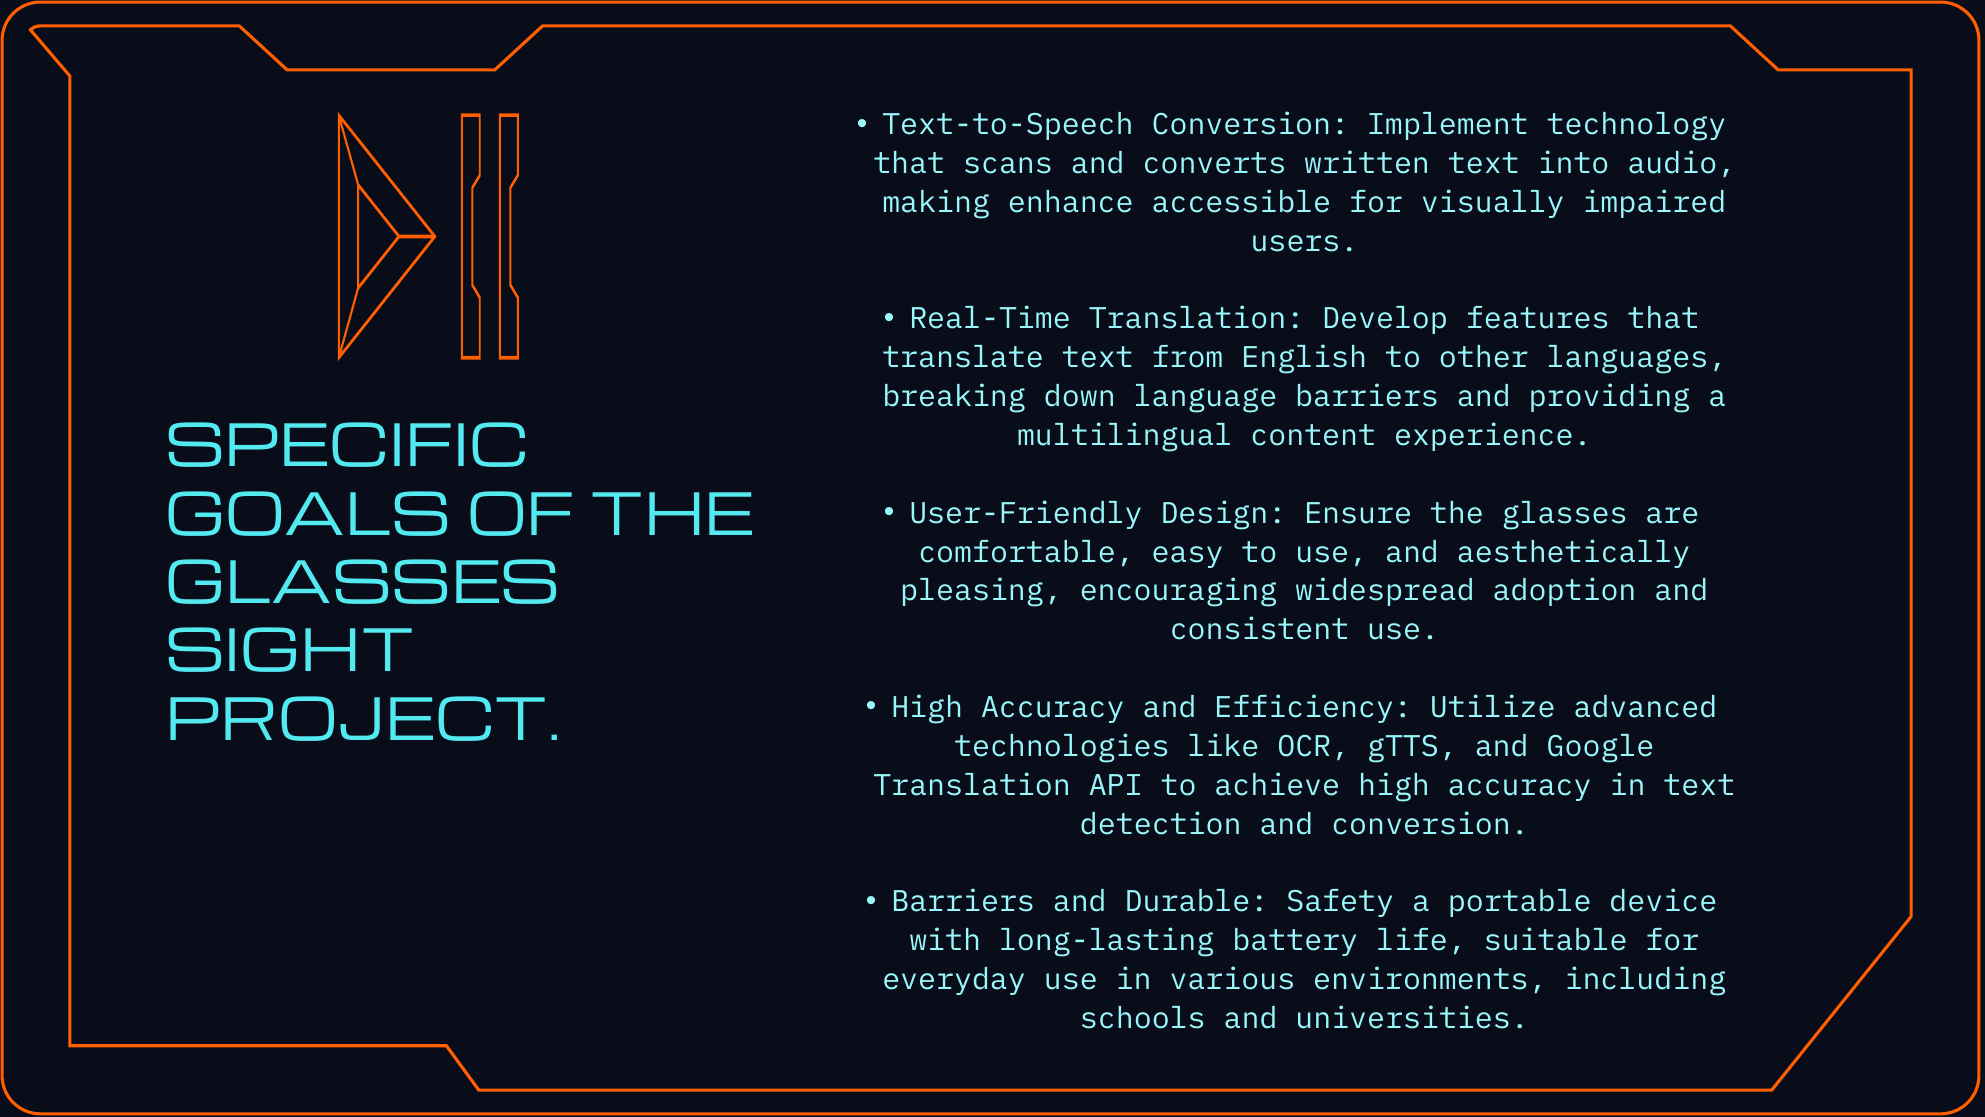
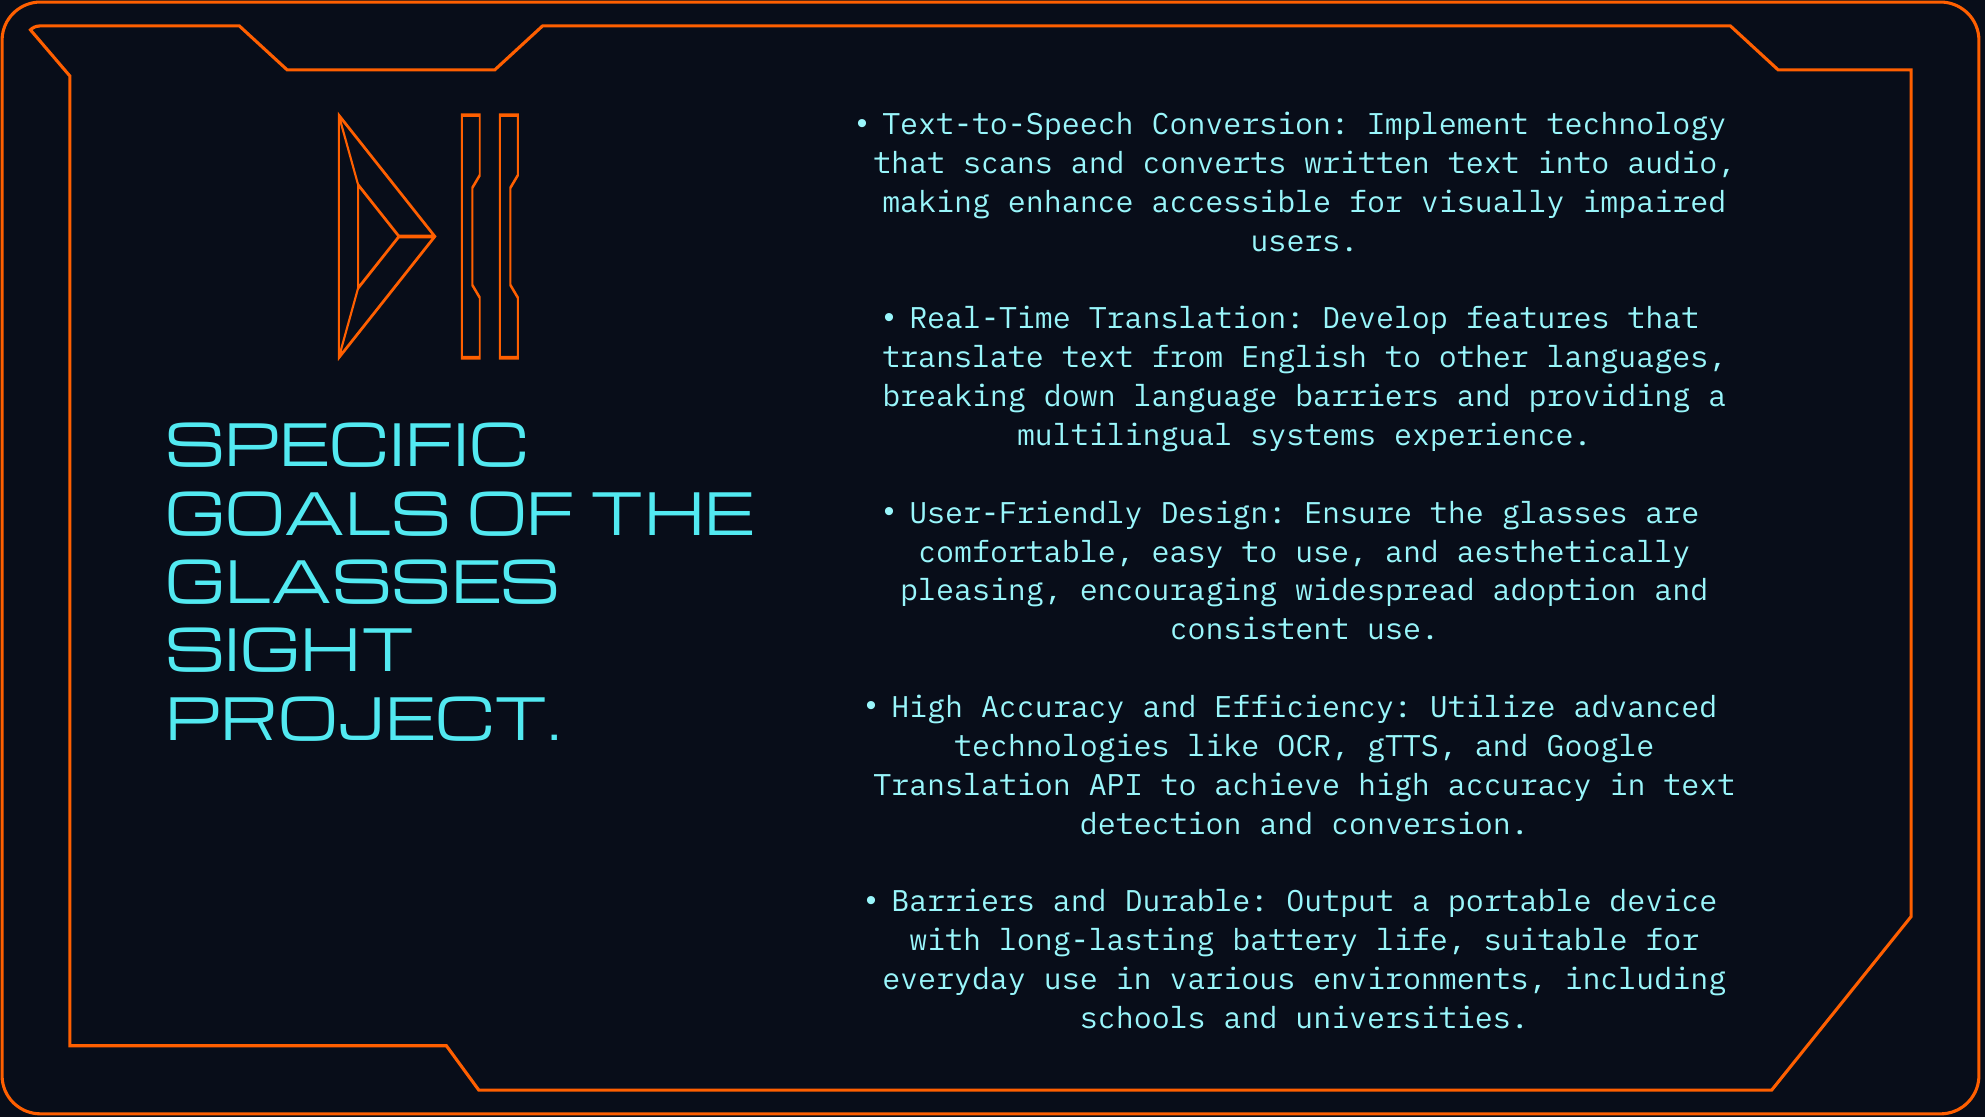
content: content -> systems
Safety: Safety -> Output
